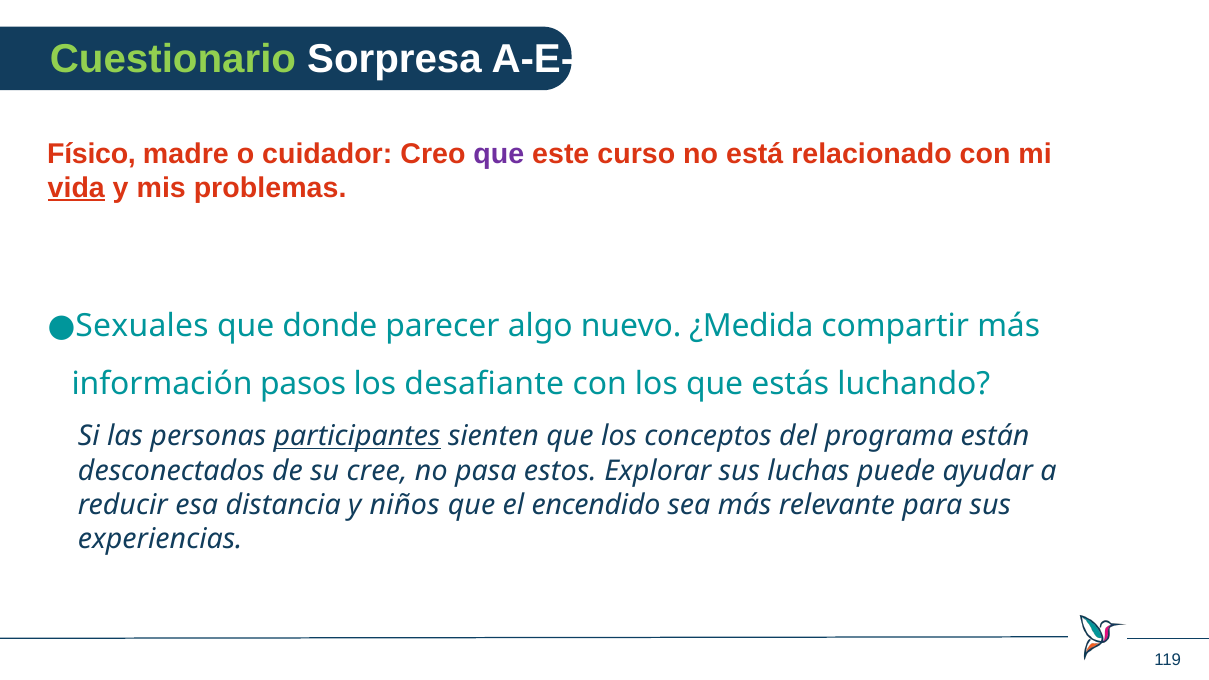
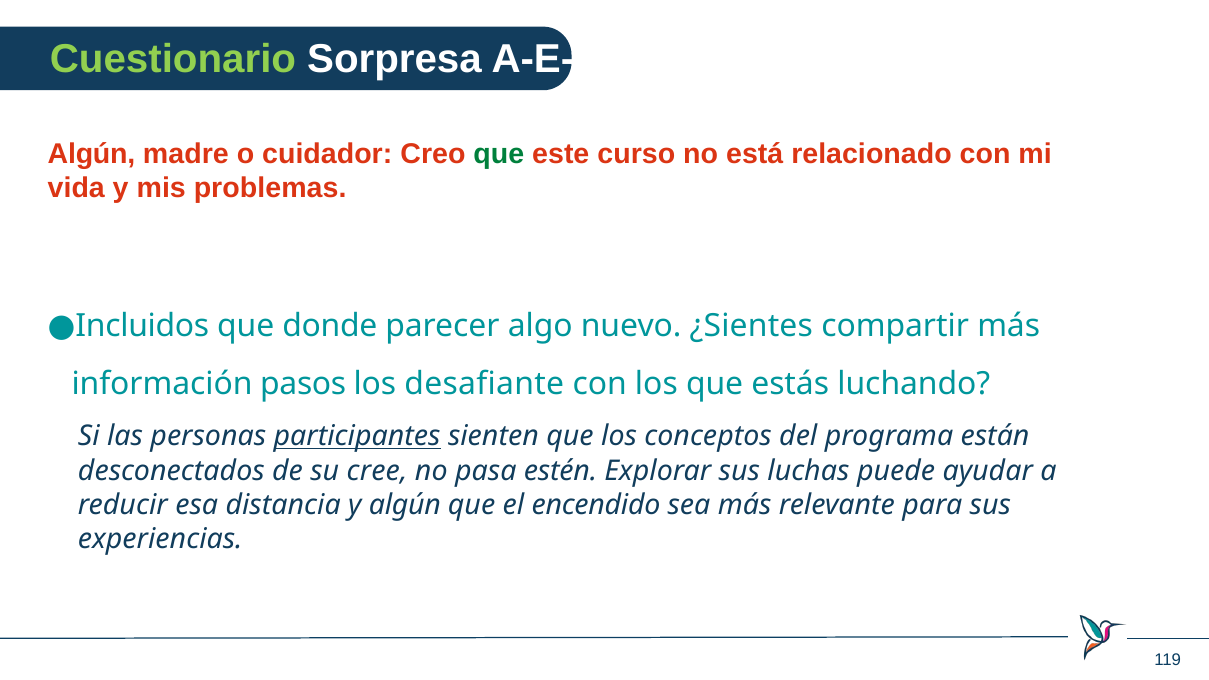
Físico at (92, 154): Físico -> Algún
que at (499, 154) colour: purple -> green
vida underline: present -> none
Sexuales: Sexuales -> Incluidos
¿Medida: ¿Medida -> ¿Sientes
estos: estos -> estén
y niños: niños -> algún
